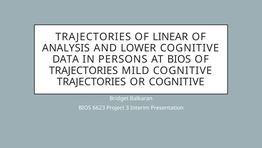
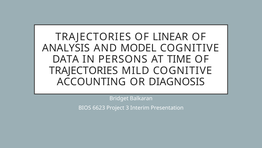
LOWER: LOWER -> MODEL
AT BIOS: BIOS -> TIME
TRAJECTORIES at (92, 81): TRAJECTORIES -> ACCOUNTING
OR COGNITIVE: COGNITIVE -> DIAGNOSIS
